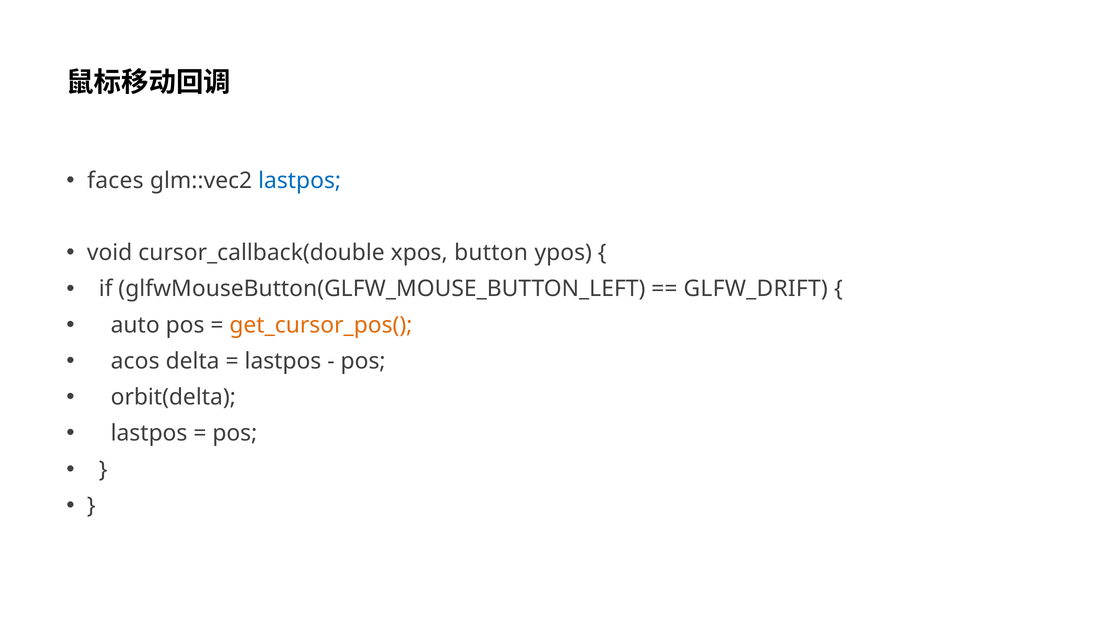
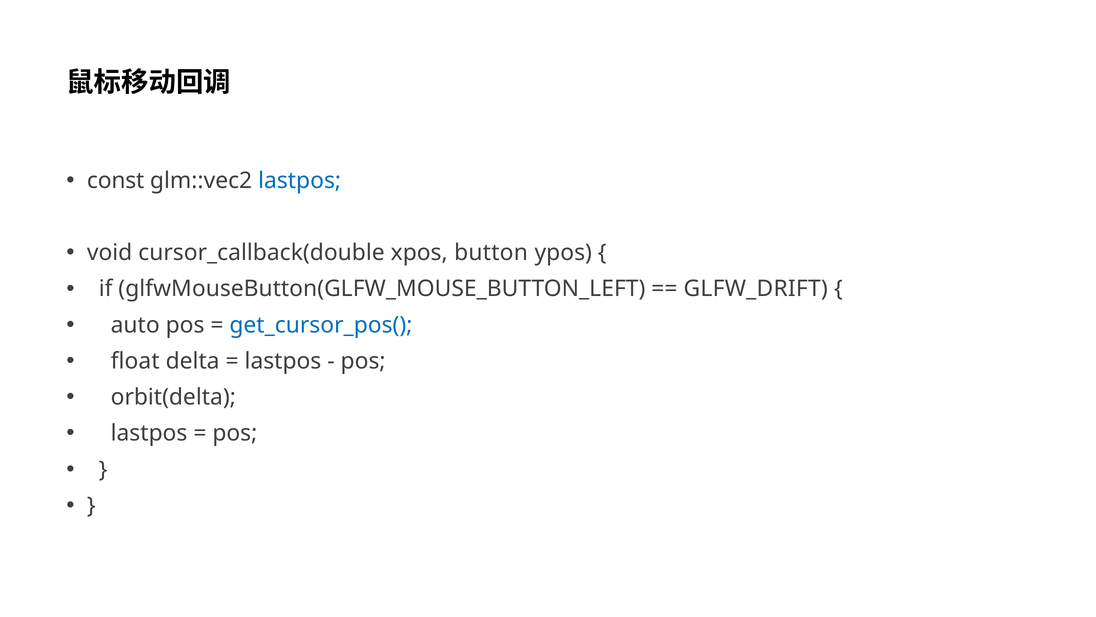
faces: faces -> const
get_cursor_pos( colour: orange -> blue
acos: acos -> float
